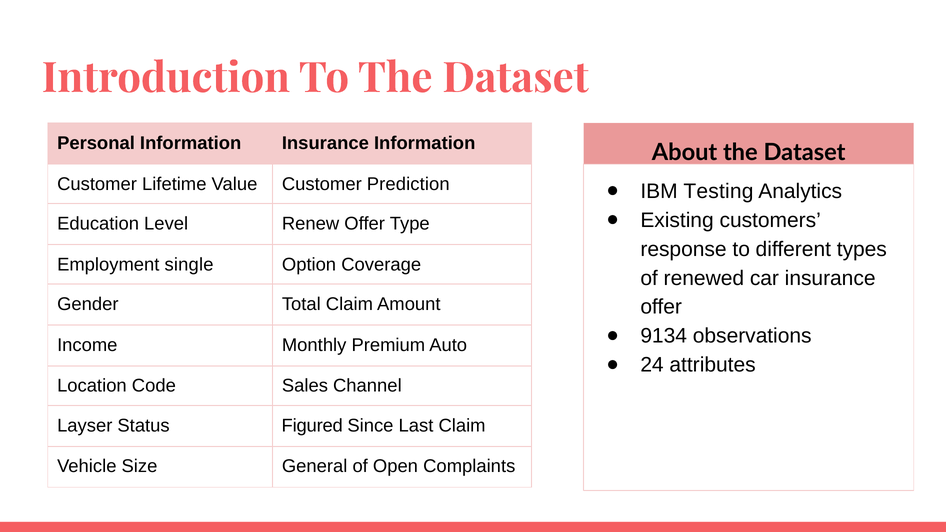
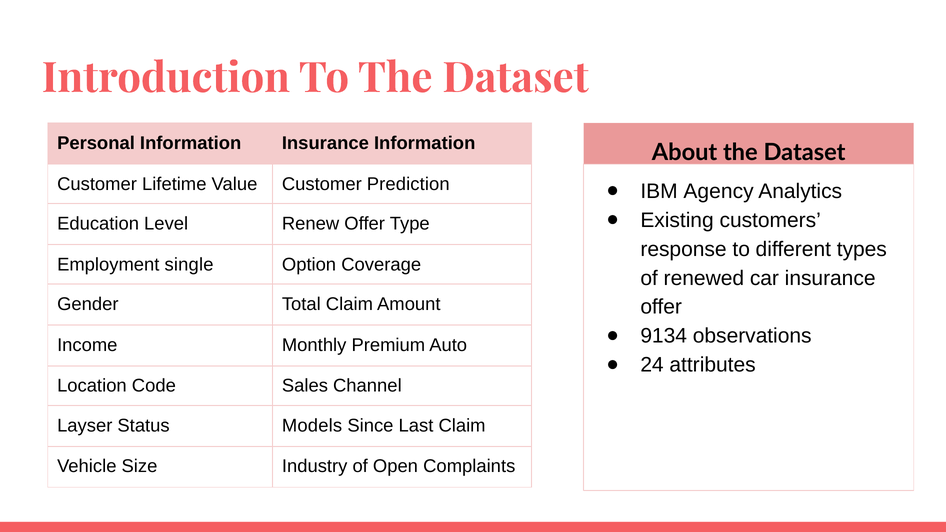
Testing: Testing -> Agency
Figured: Figured -> Models
General: General -> Industry
